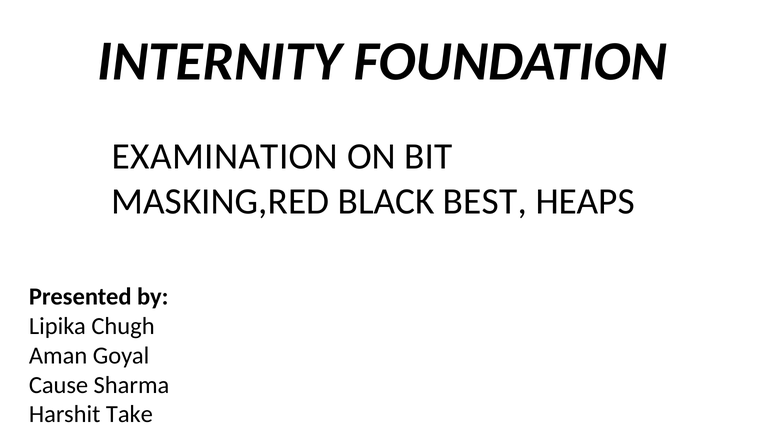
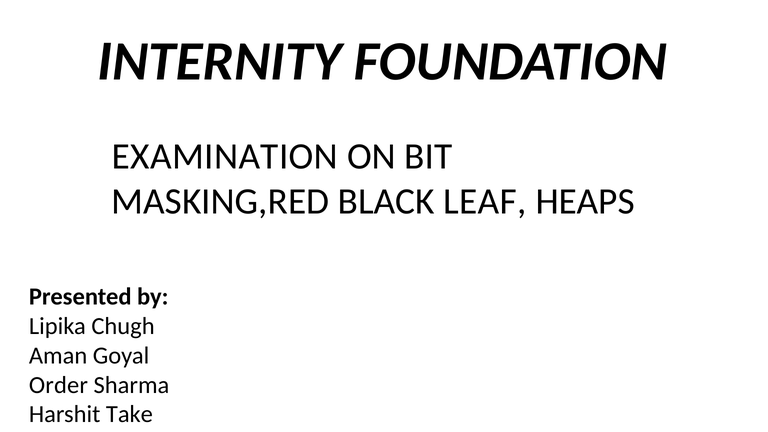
BEST: BEST -> LEAF
Cause: Cause -> Order
